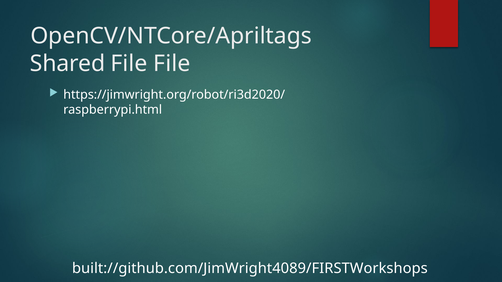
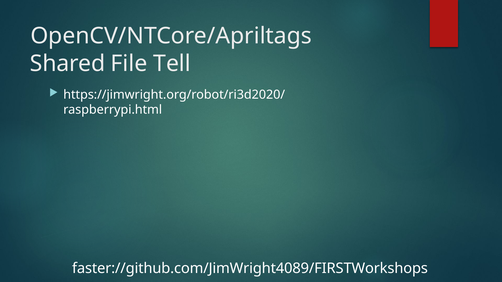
File File: File -> Tell
built://github.com/JimWright4089/FIRSTWorkshops: built://github.com/JimWright4089/FIRSTWorkshops -> faster://github.com/JimWright4089/FIRSTWorkshops
